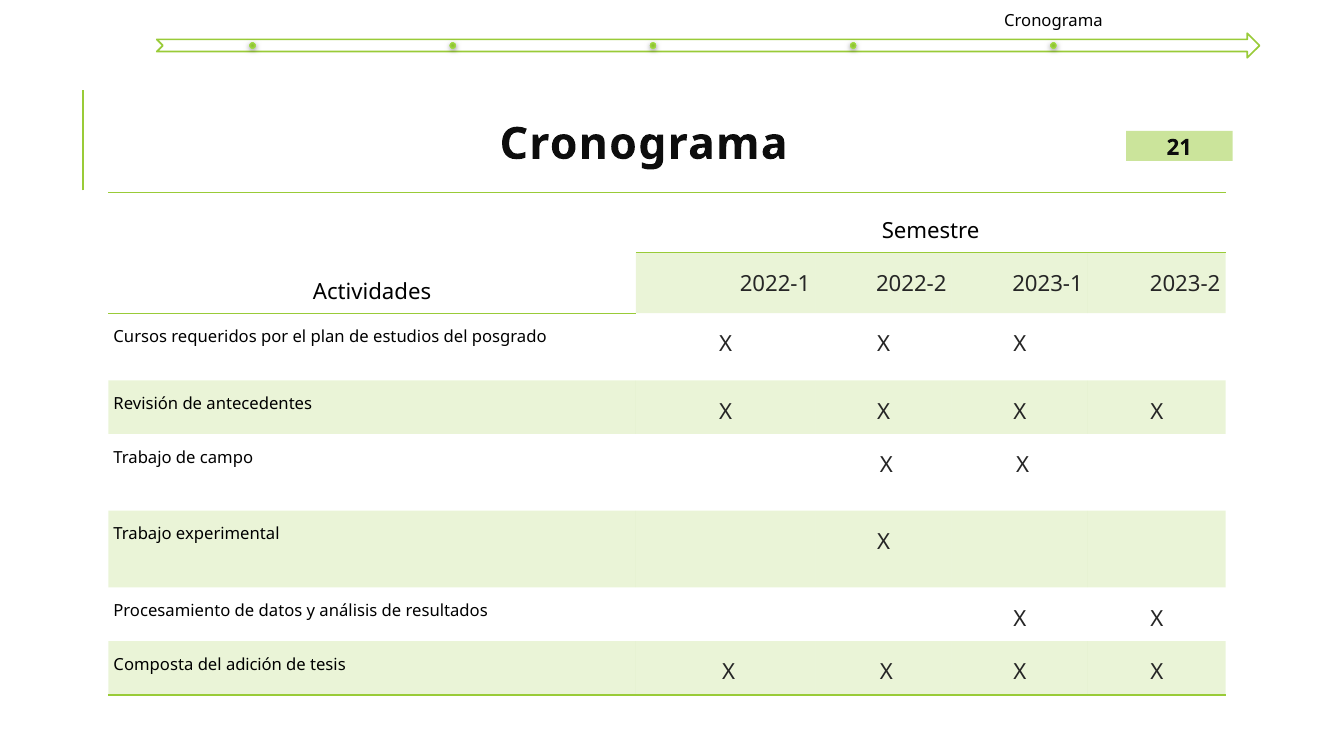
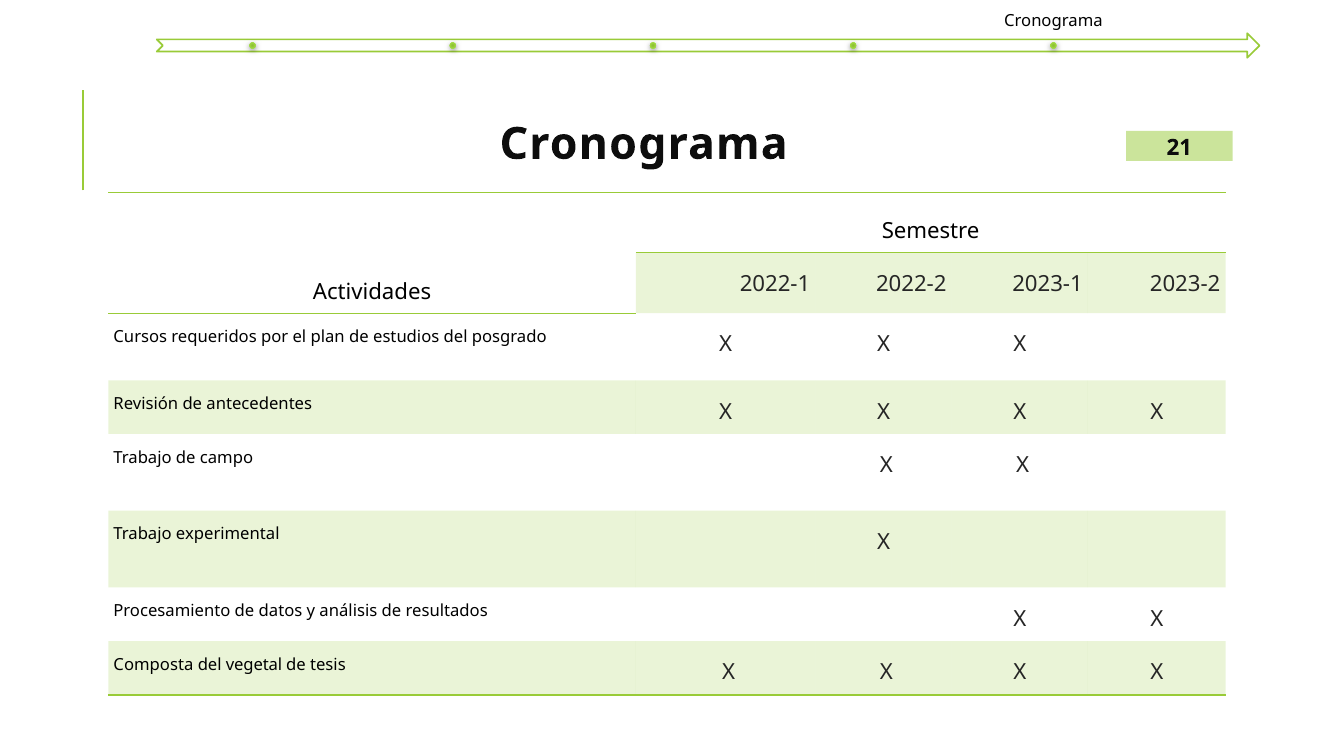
adición: adición -> vegetal
